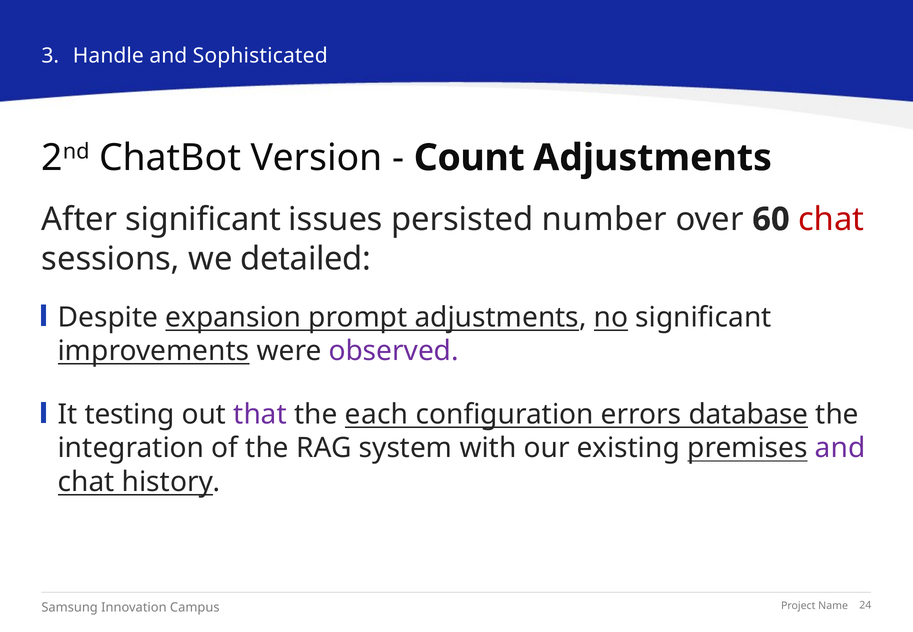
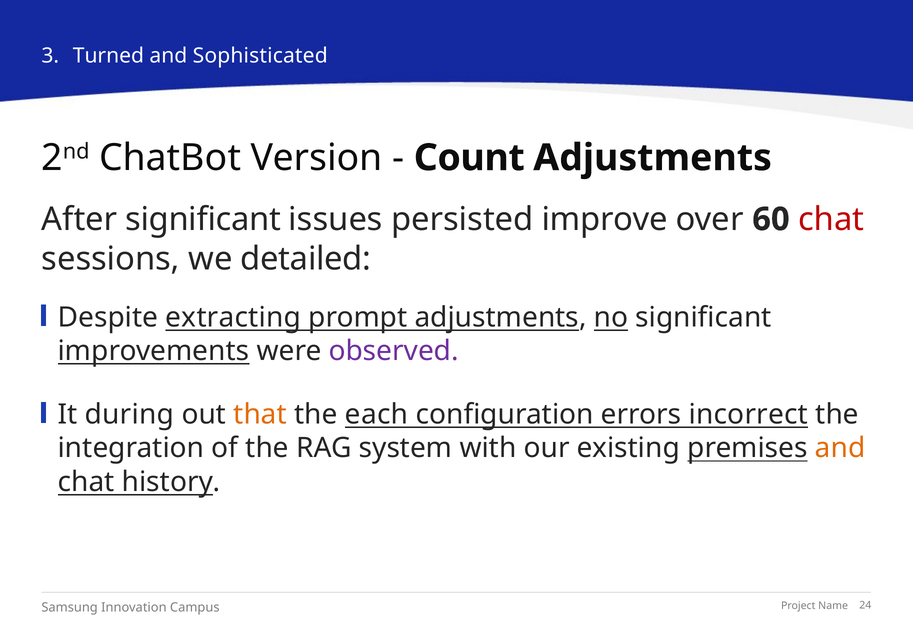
Handle: Handle -> Turned
number: number -> improve
expansion: expansion -> extracting
testing: testing -> during
that colour: purple -> orange
database: database -> incorrect
and at (840, 448) colour: purple -> orange
